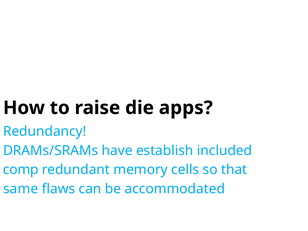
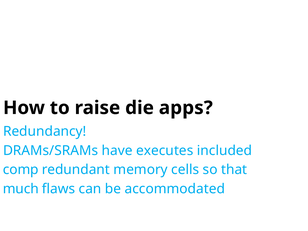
establish: establish -> executes
same: same -> much
